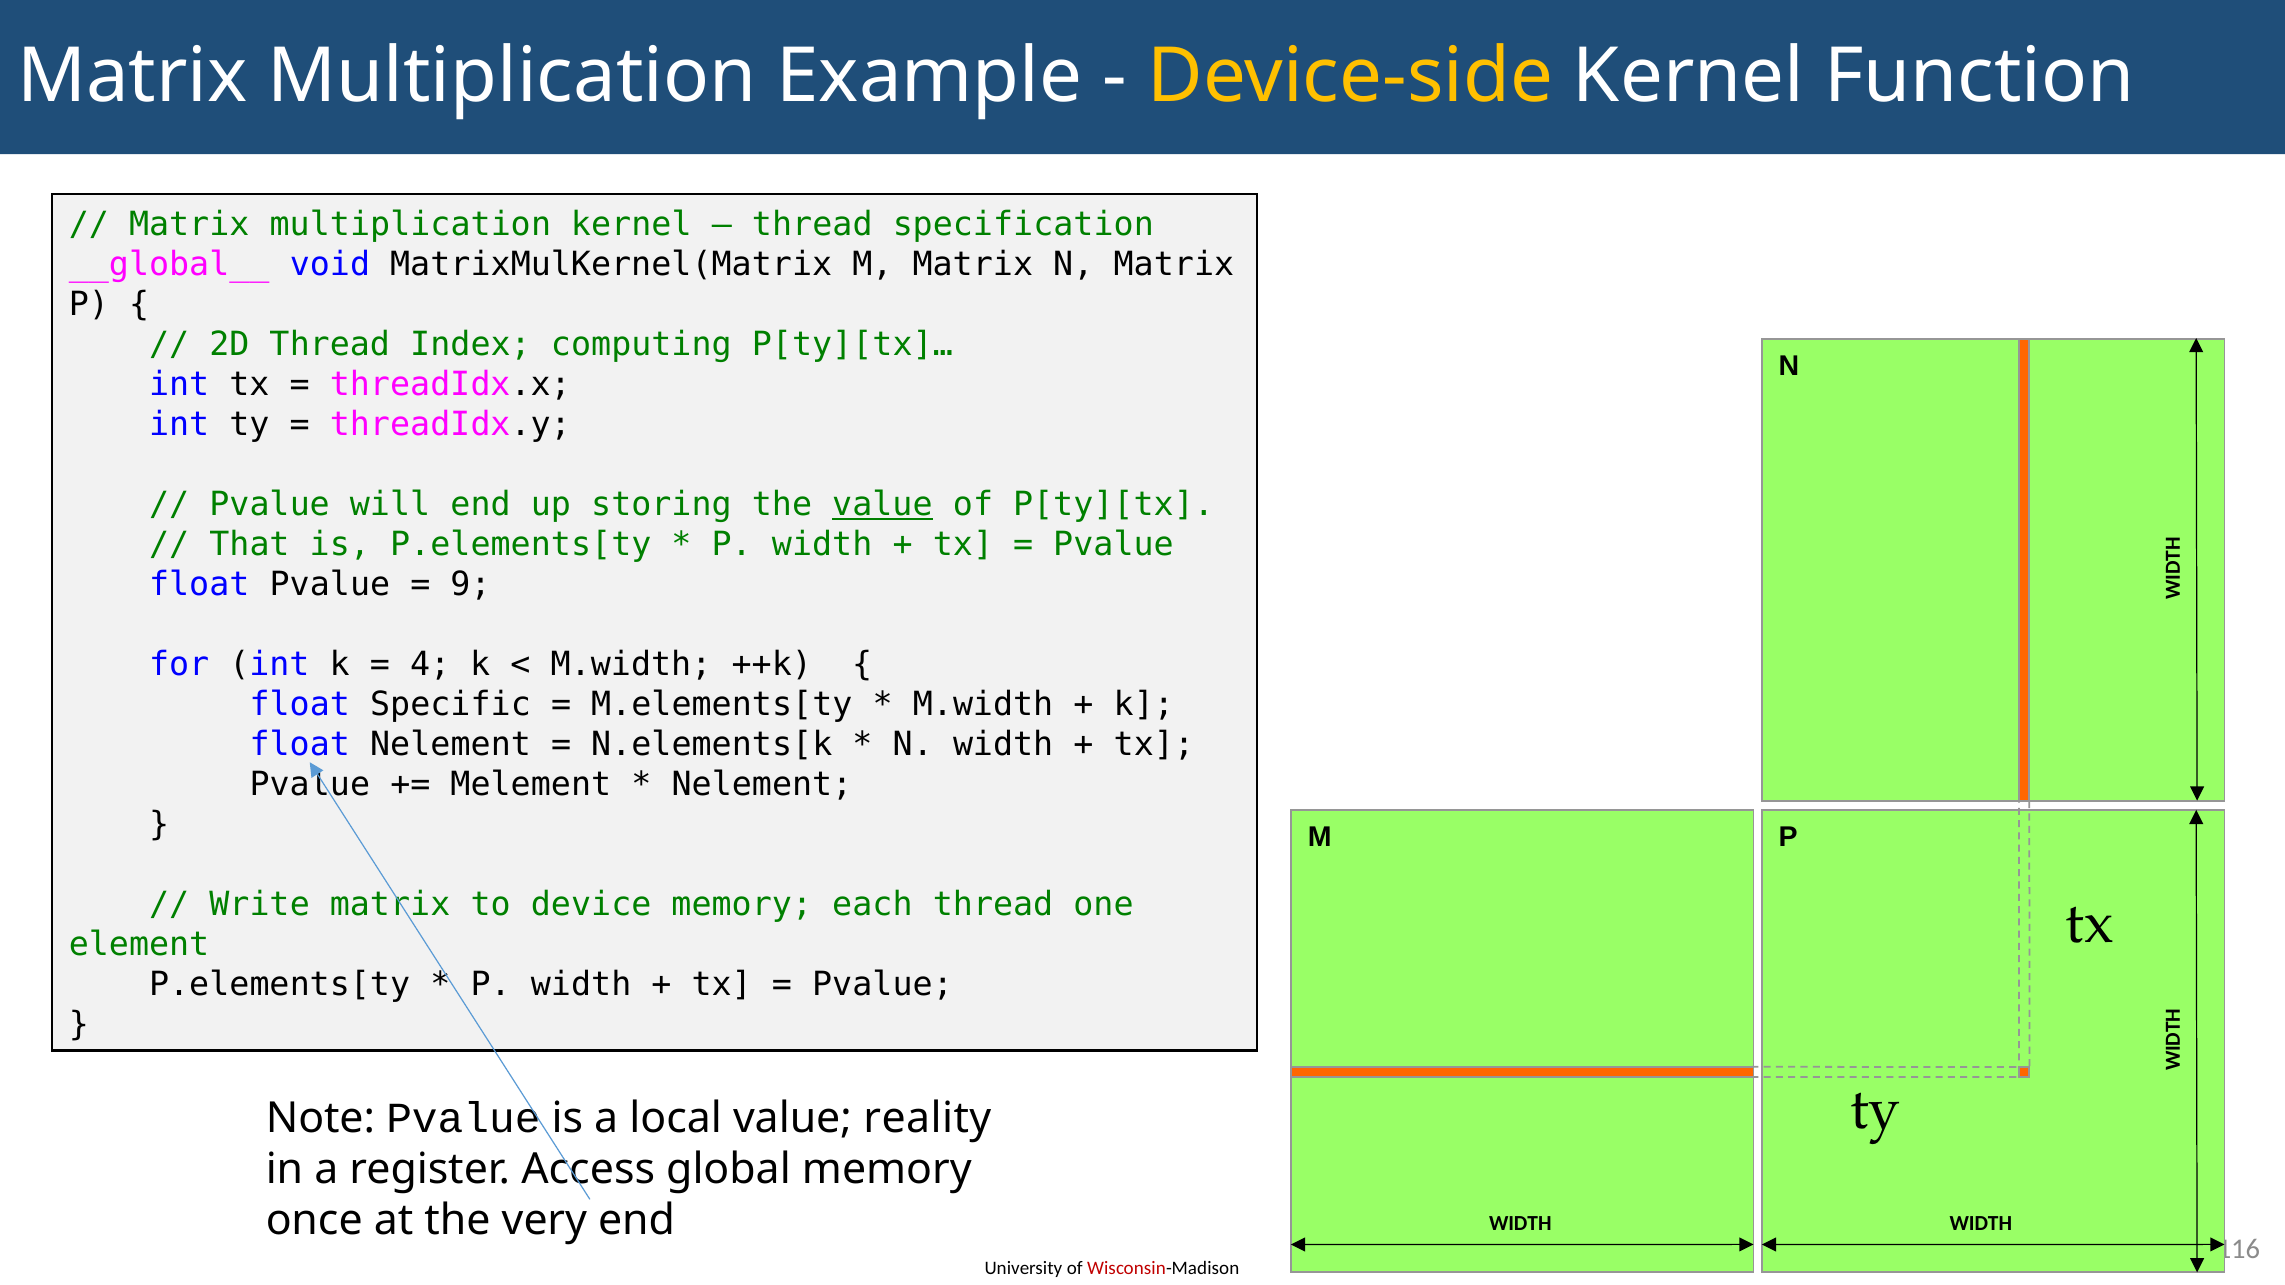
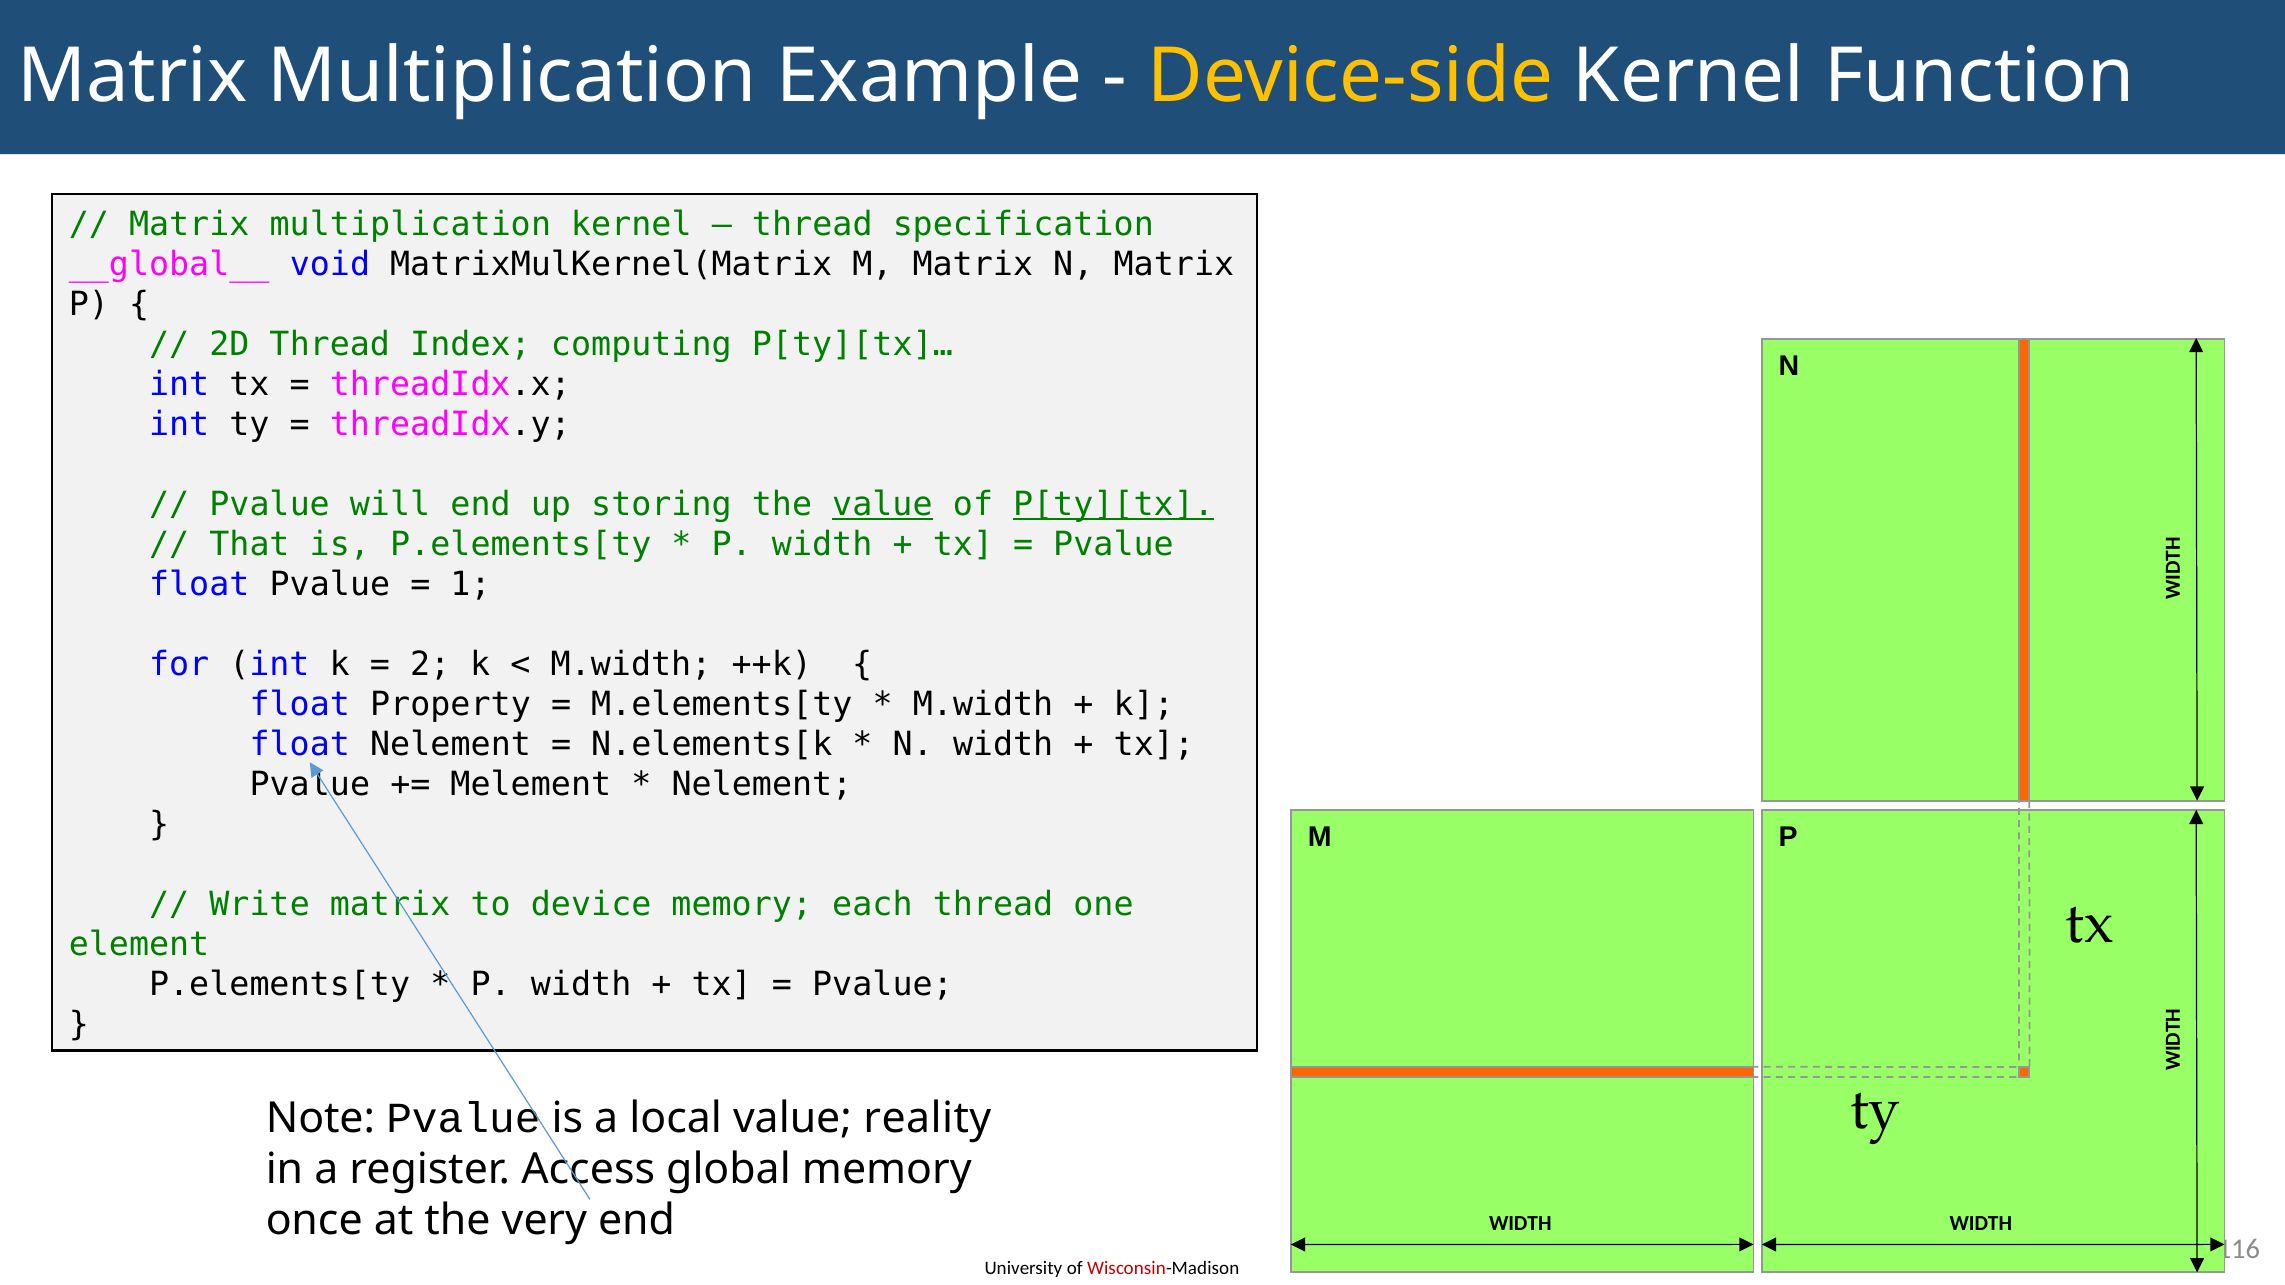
P[ty][tx underline: none -> present
9: 9 -> 1
4: 4 -> 2
Specific: Specific -> Property
